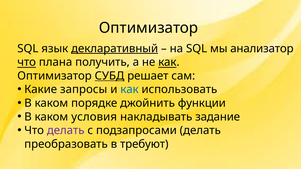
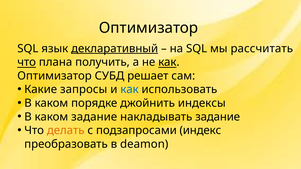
анализатор: анализатор -> рассчитать
СУБД underline: present -> none
функции: функции -> индексы
каком условия: условия -> задание
делать at (66, 131) colour: purple -> orange
подзапросами делать: делать -> индекс
требуют: требуют -> deamon
